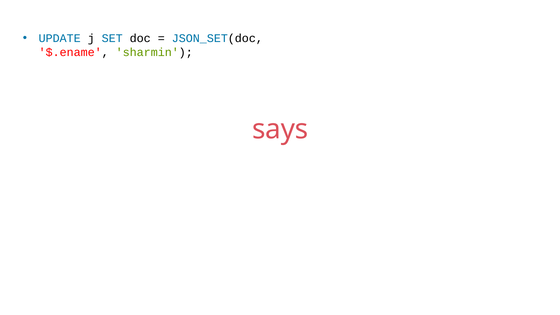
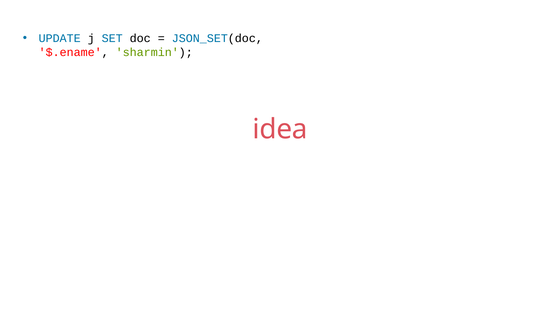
says: says -> idea
